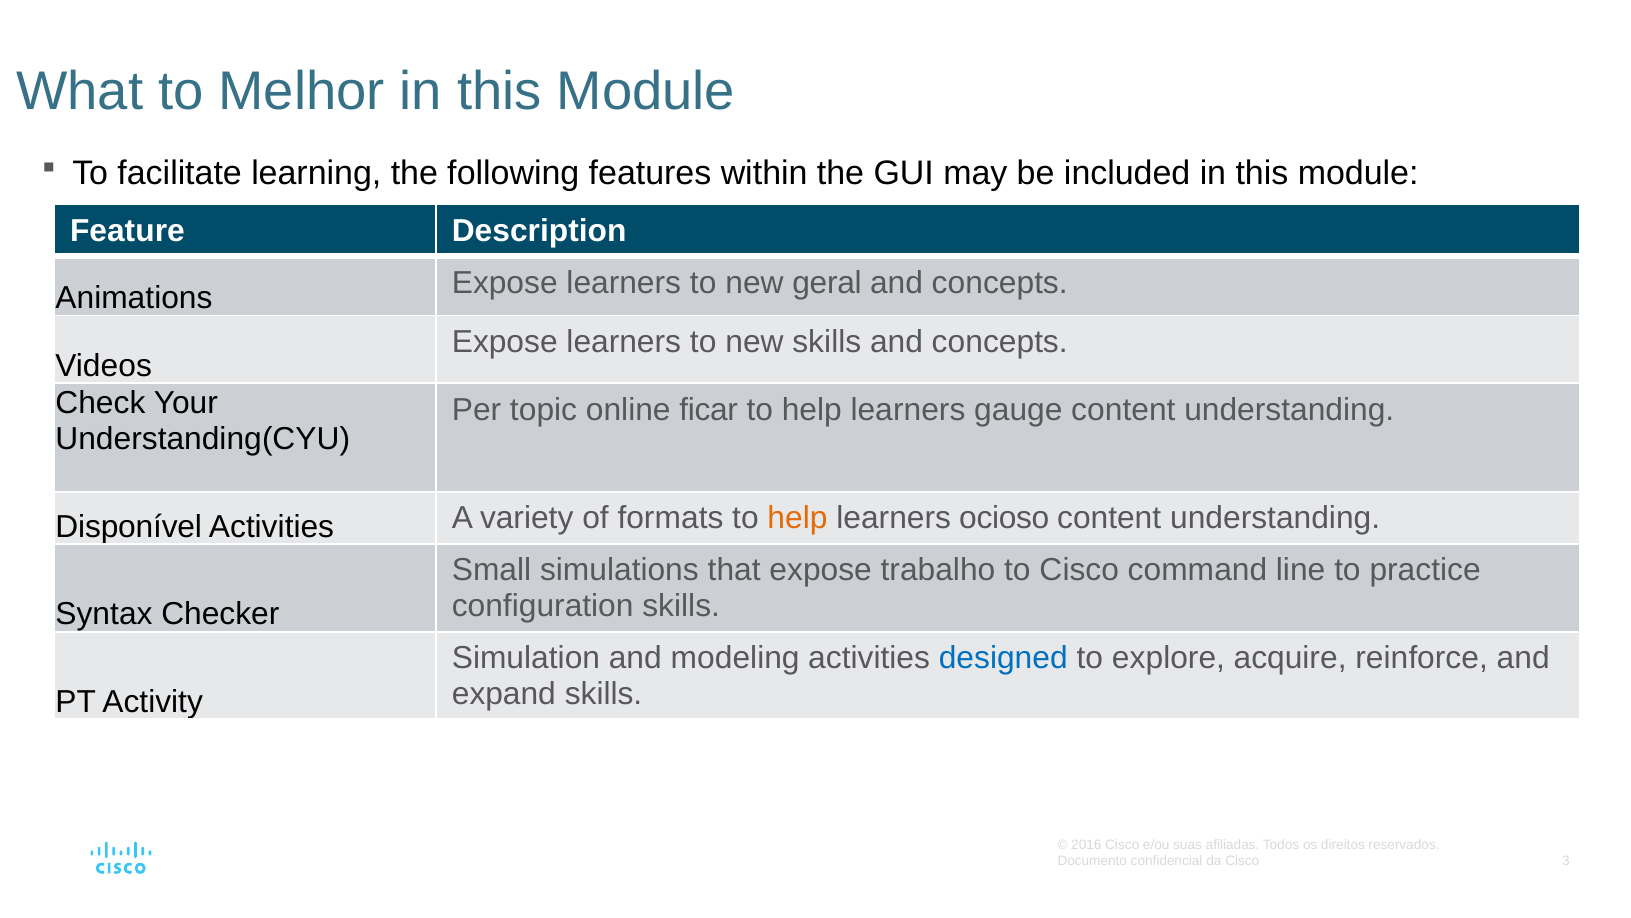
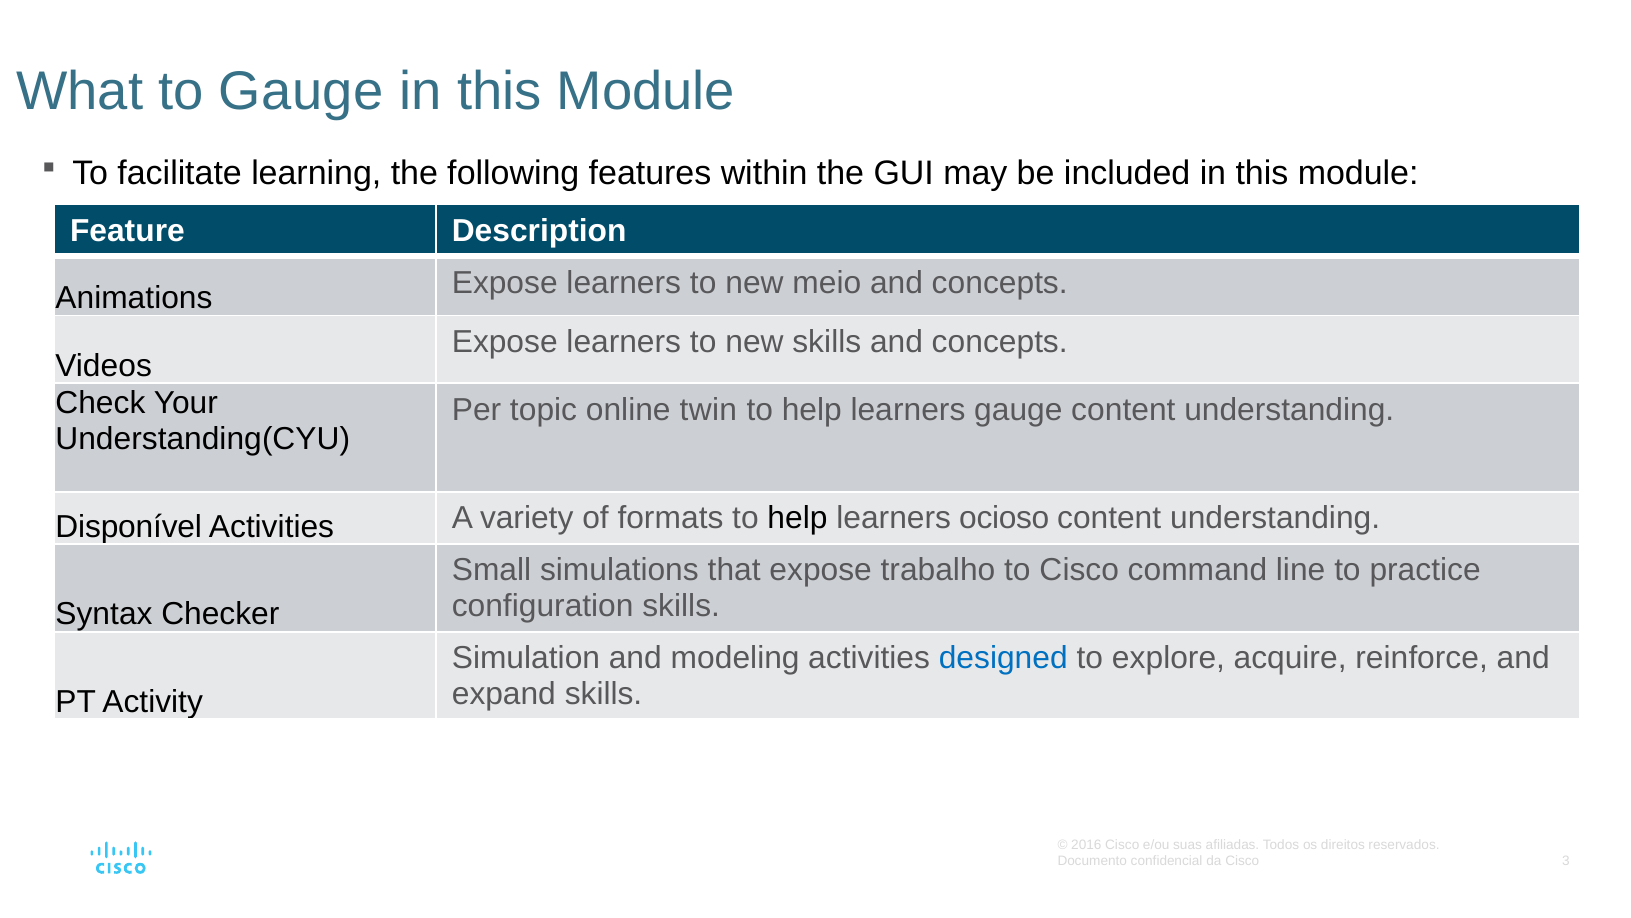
to Melhor: Melhor -> Gauge
geral: geral -> meio
ficar: ficar -> twin
help at (798, 518) colour: orange -> black
